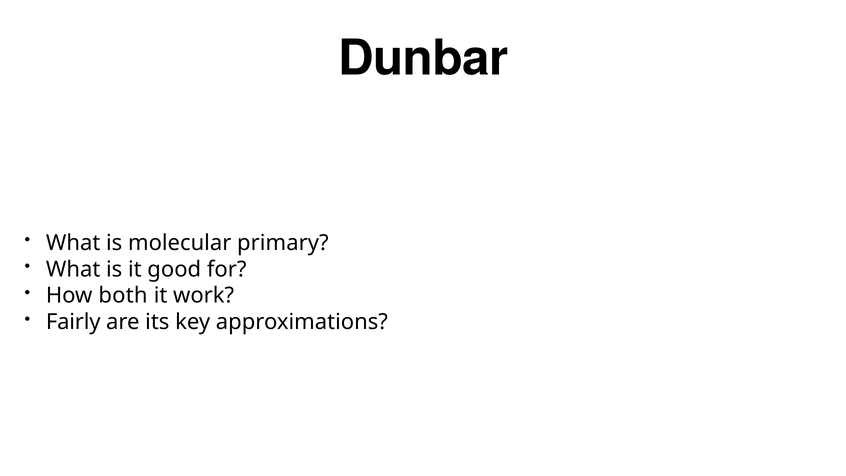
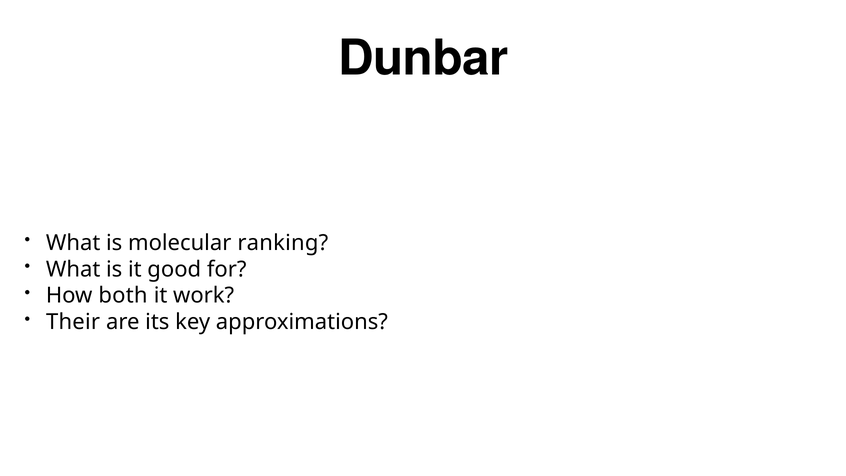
primary: primary -> ranking
Fairly: Fairly -> Their
